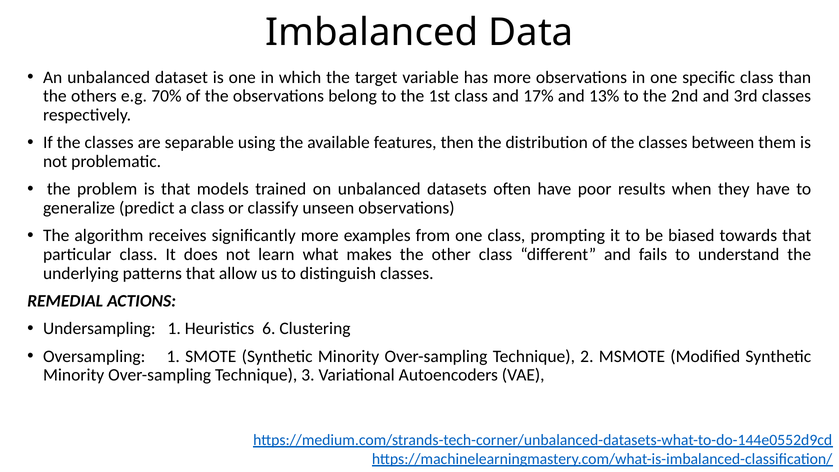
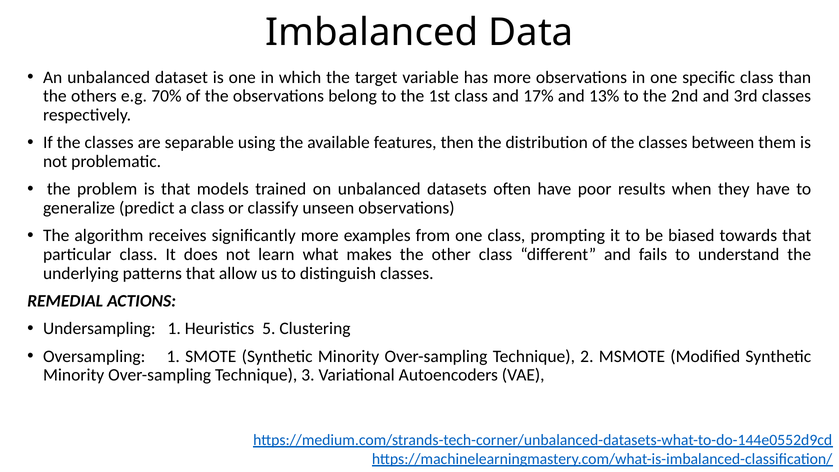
6: 6 -> 5
